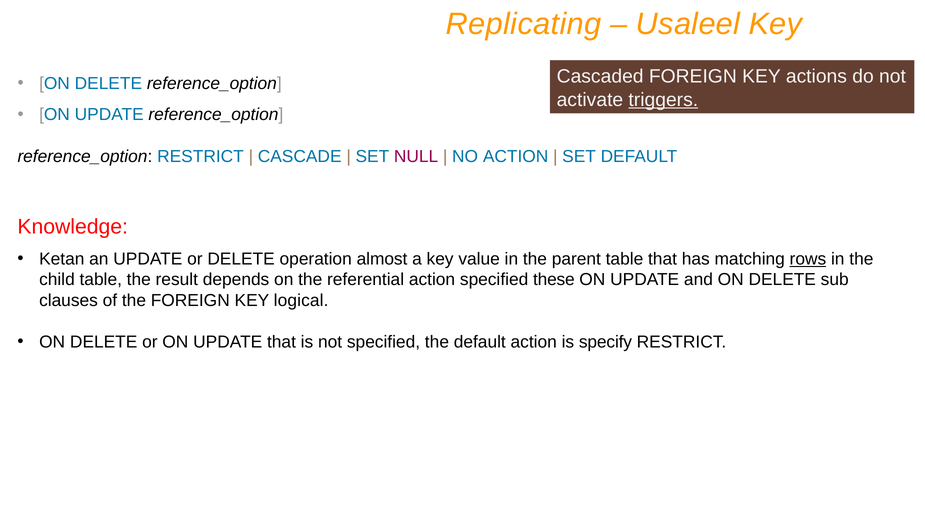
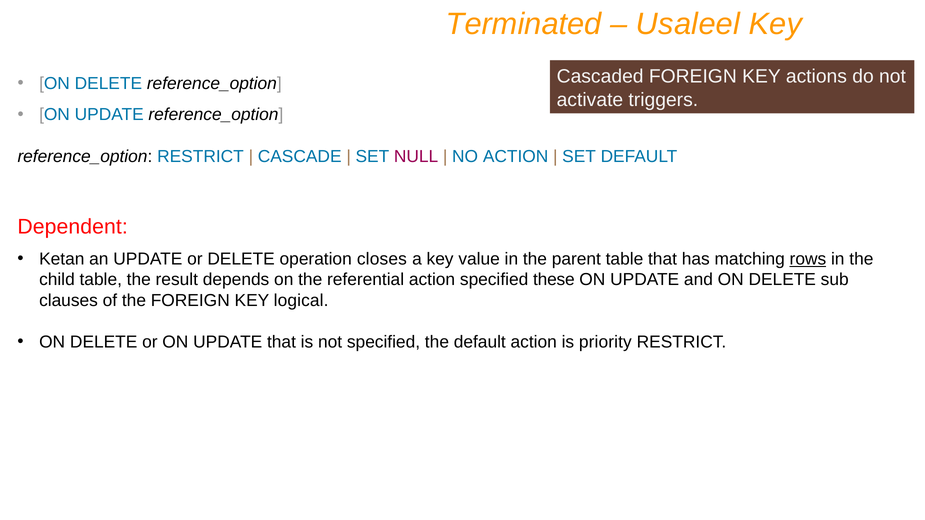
Replicating: Replicating -> Terminated
triggers underline: present -> none
Knowledge: Knowledge -> Dependent
almost: almost -> closes
specify: specify -> priority
